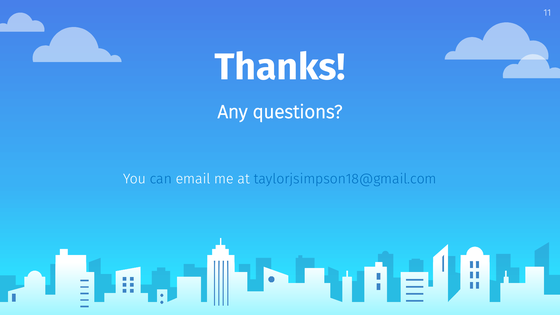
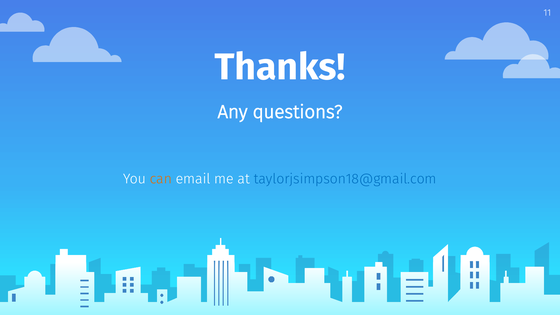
can colour: blue -> orange
